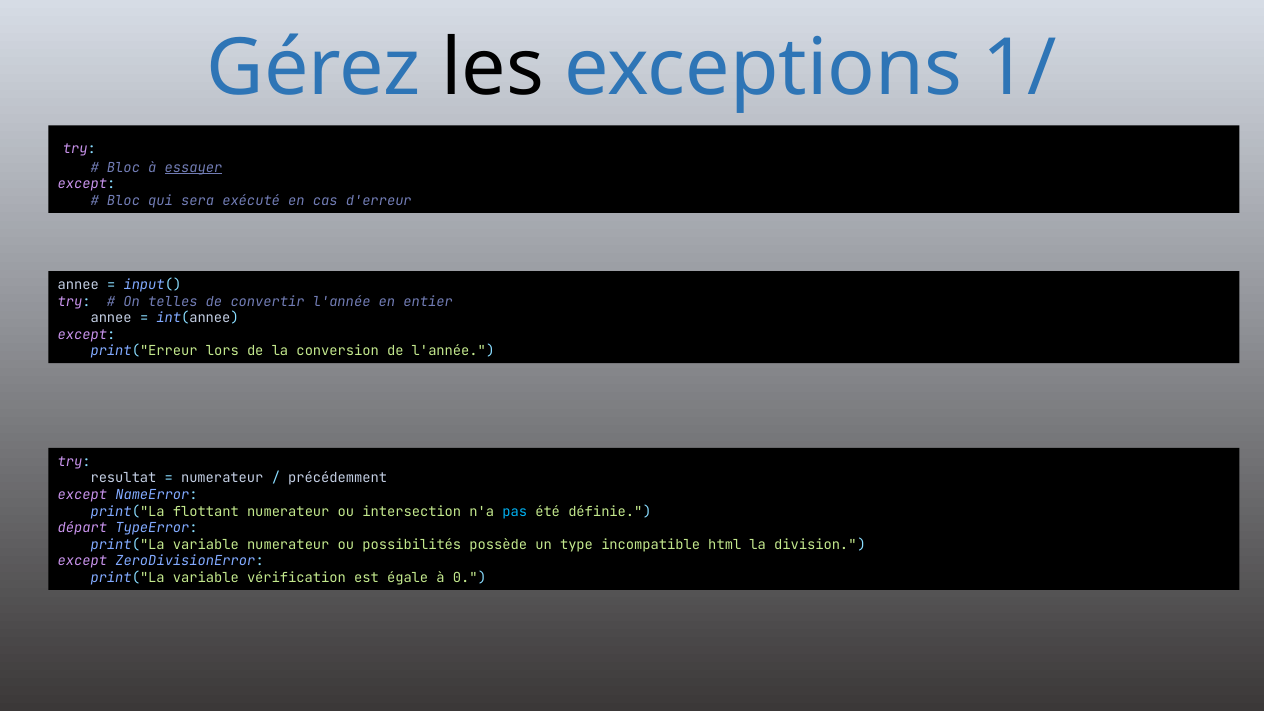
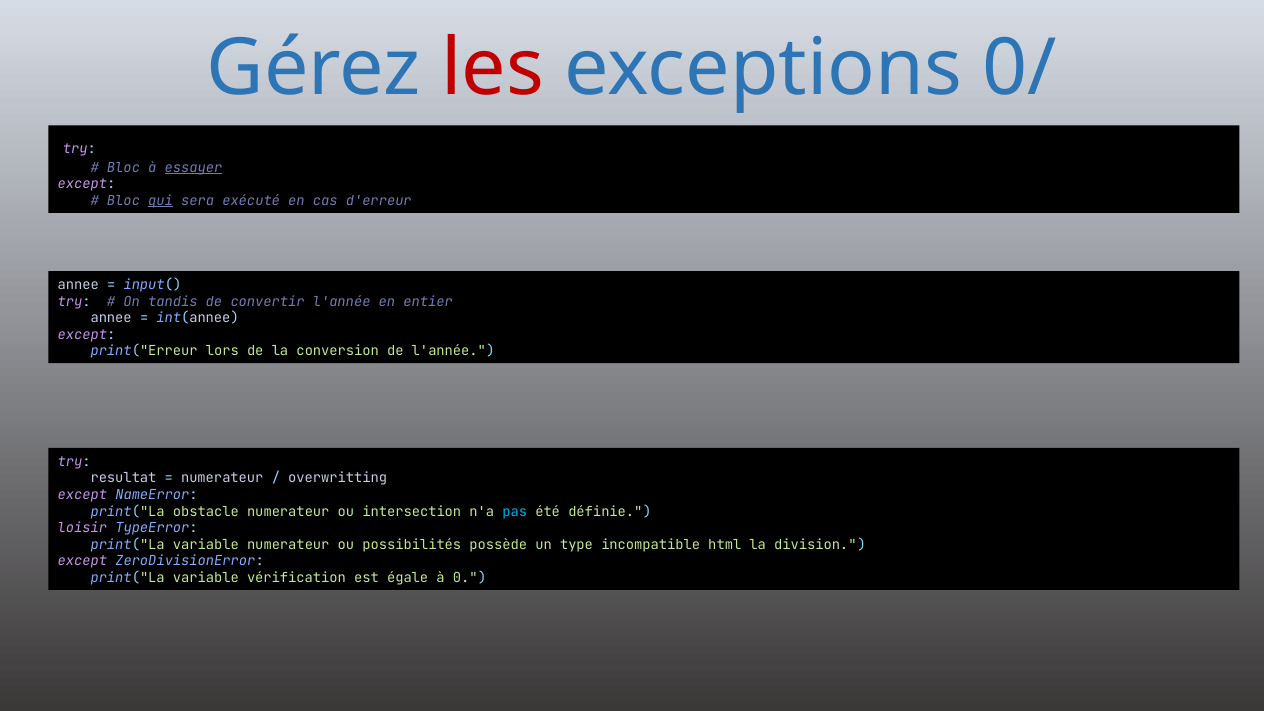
les colour: black -> red
1/: 1/ -> 0/
qui underline: none -> present
telles: telles -> tandis
précédemment: précédemment -> overwritting
flottant: flottant -> obstacle
départ: départ -> loisir
